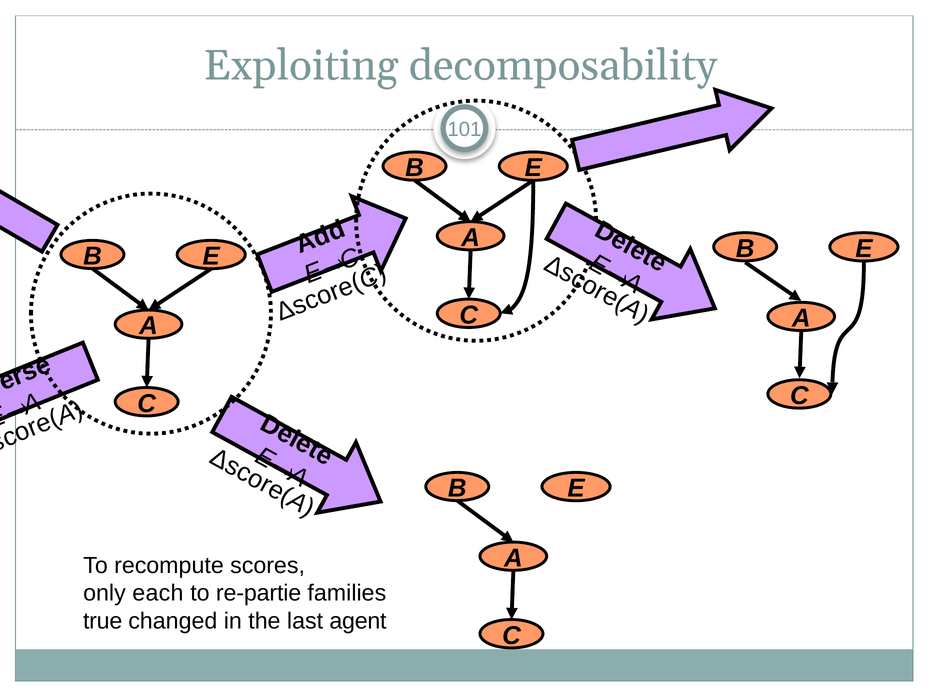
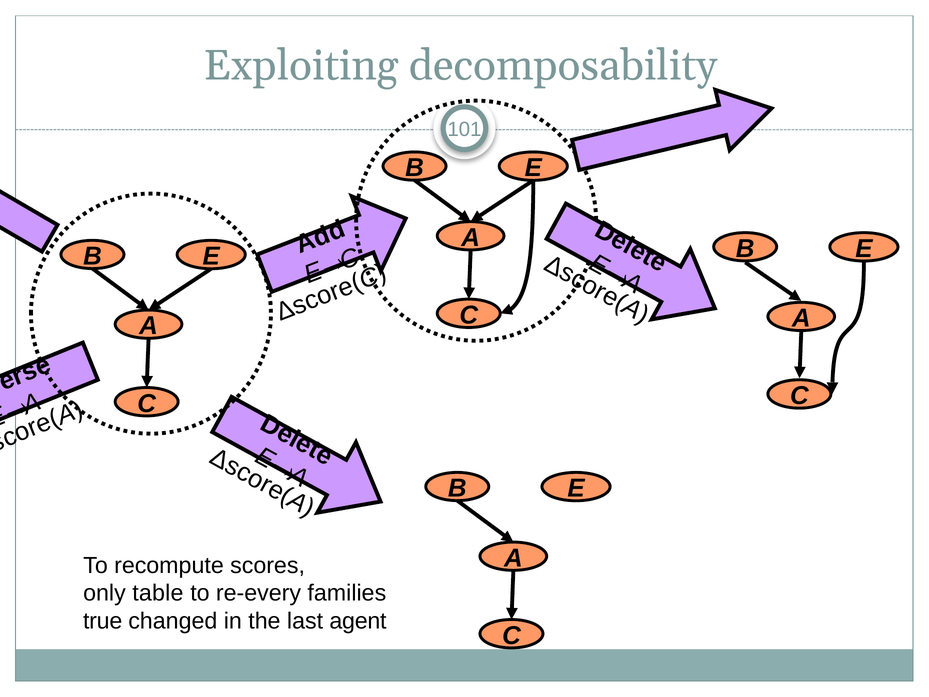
each: each -> table
re-partie: re-partie -> re-every
